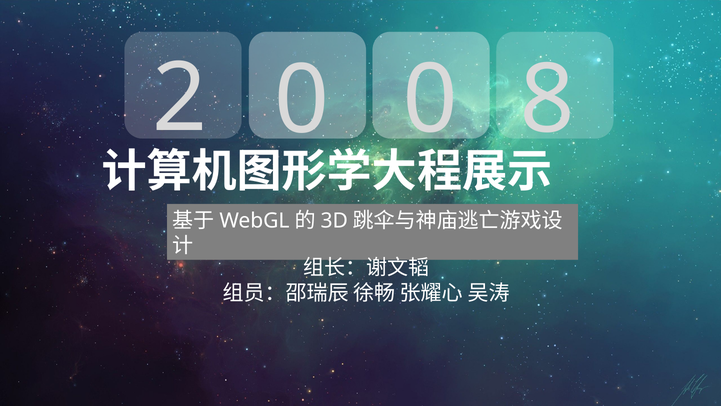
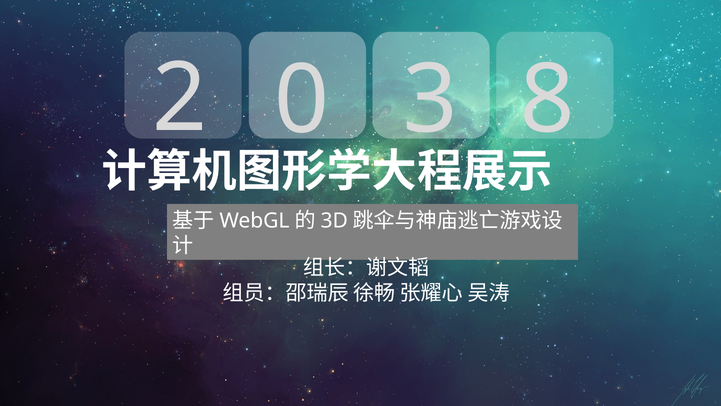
0 0: 0 -> 3
